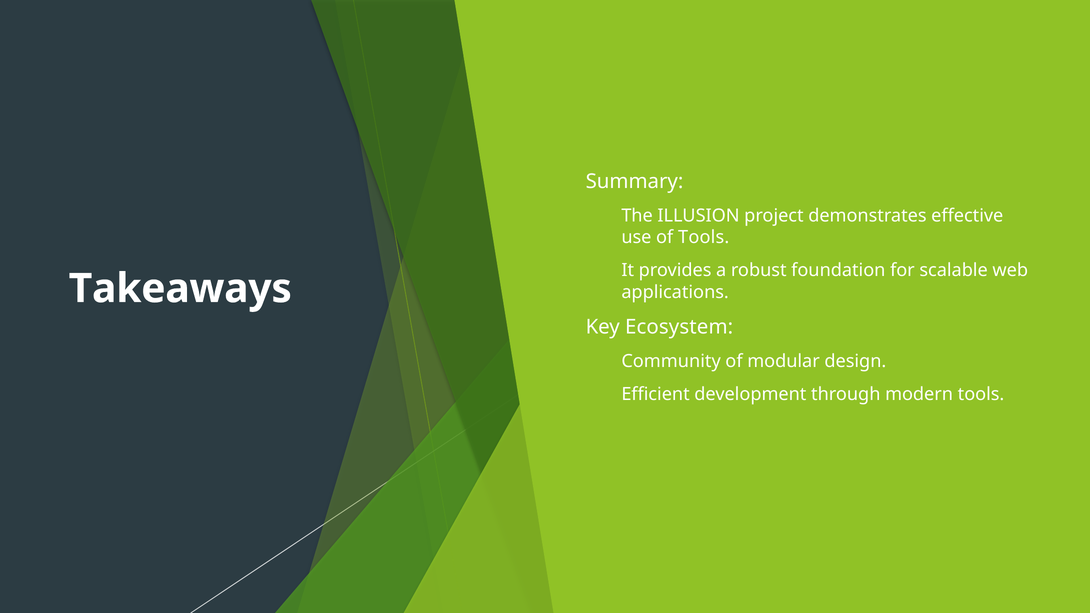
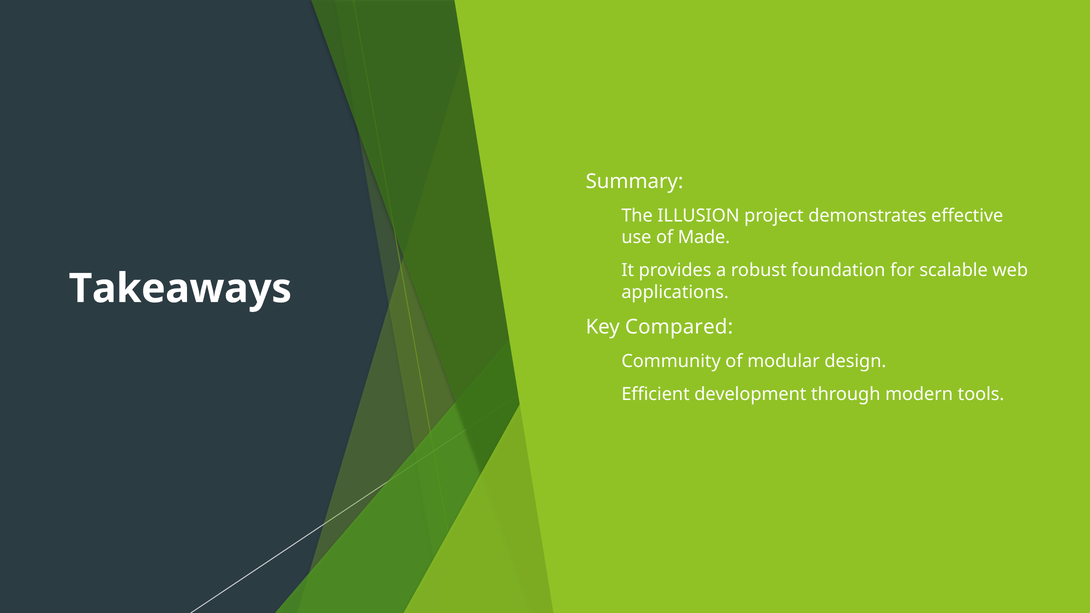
of Tools: Tools -> Made
Ecosystem: Ecosystem -> Compared
